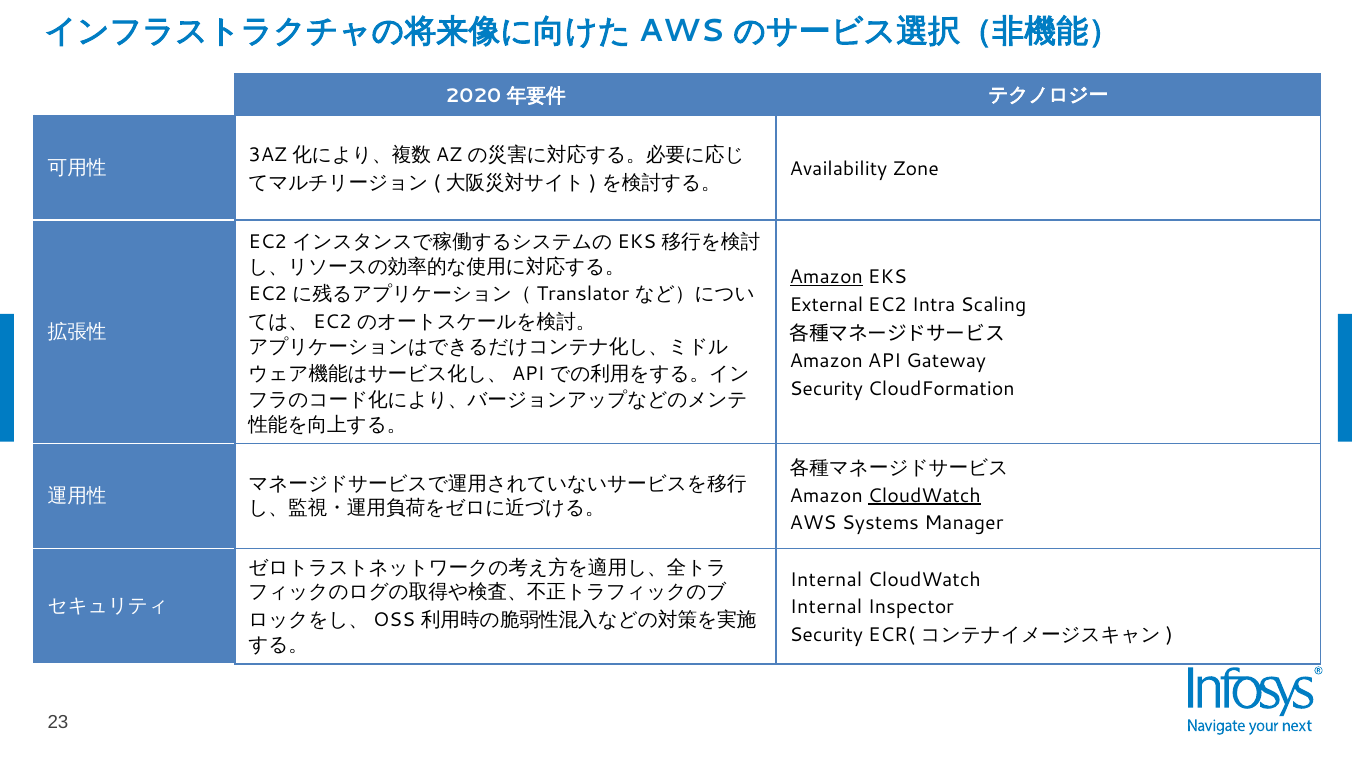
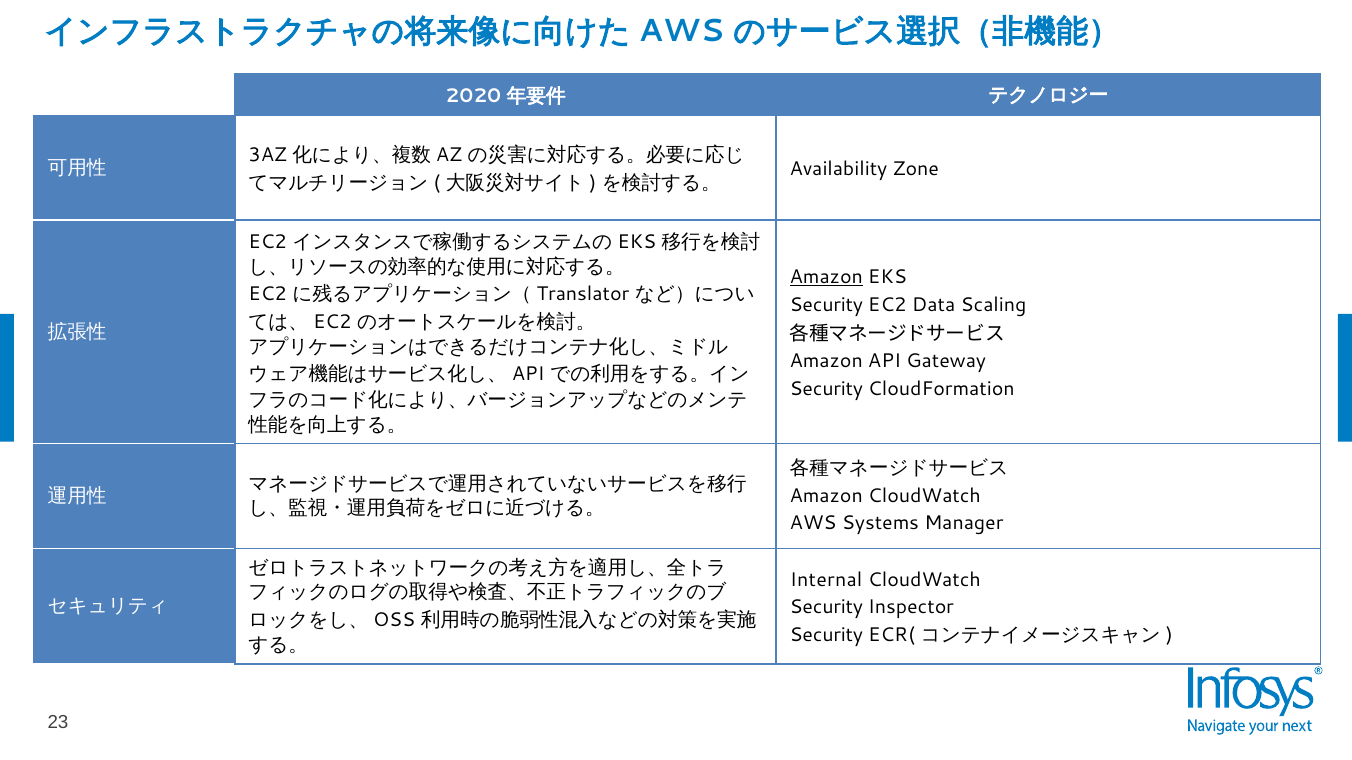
External at (826, 305): External -> Security
Intra: Intra -> Data
CloudWatch at (924, 496) underline: present -> none
Internal at (826, 608): Internal -> Security
